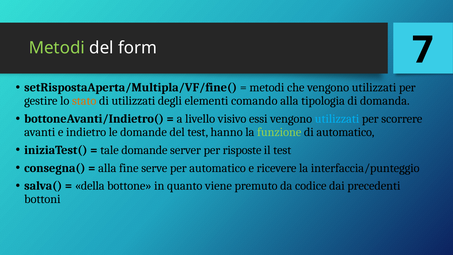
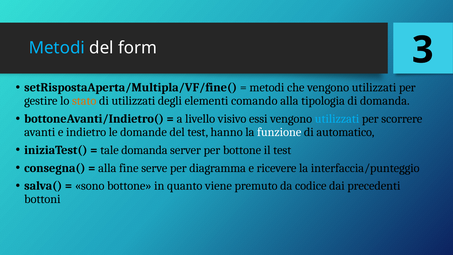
Metodi at (57, 48) colour: light green -> light blue
7: 7 -> 3
funzione colour: light green -> white
tale domande: domande -> domanda
per risposte: risposte -> bottone
per automatico: automatico -> diagramma
della: della -> sono
